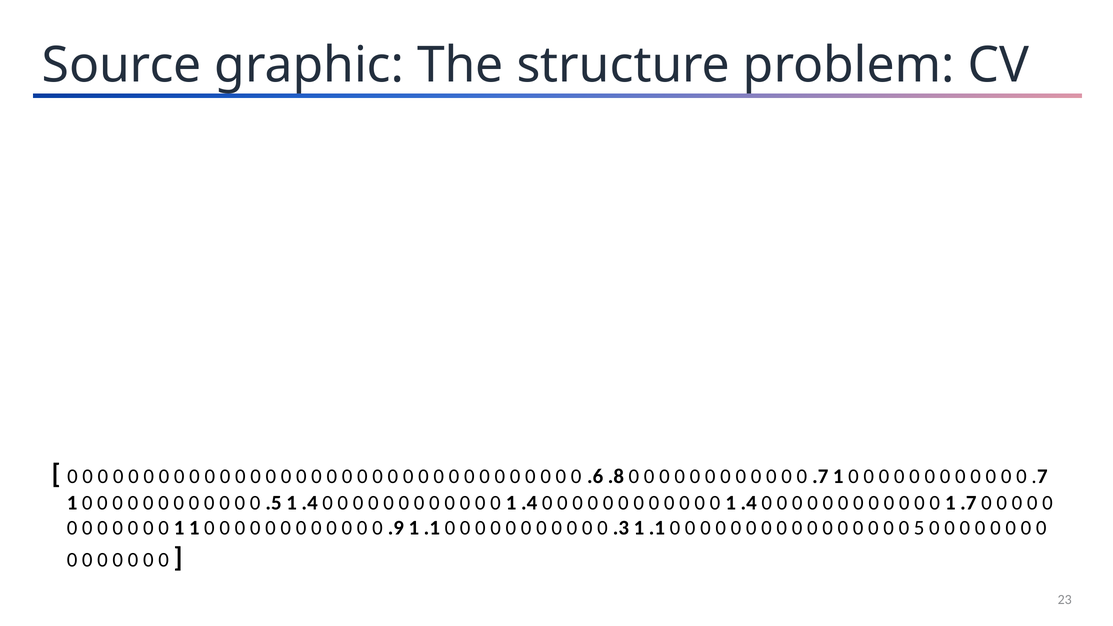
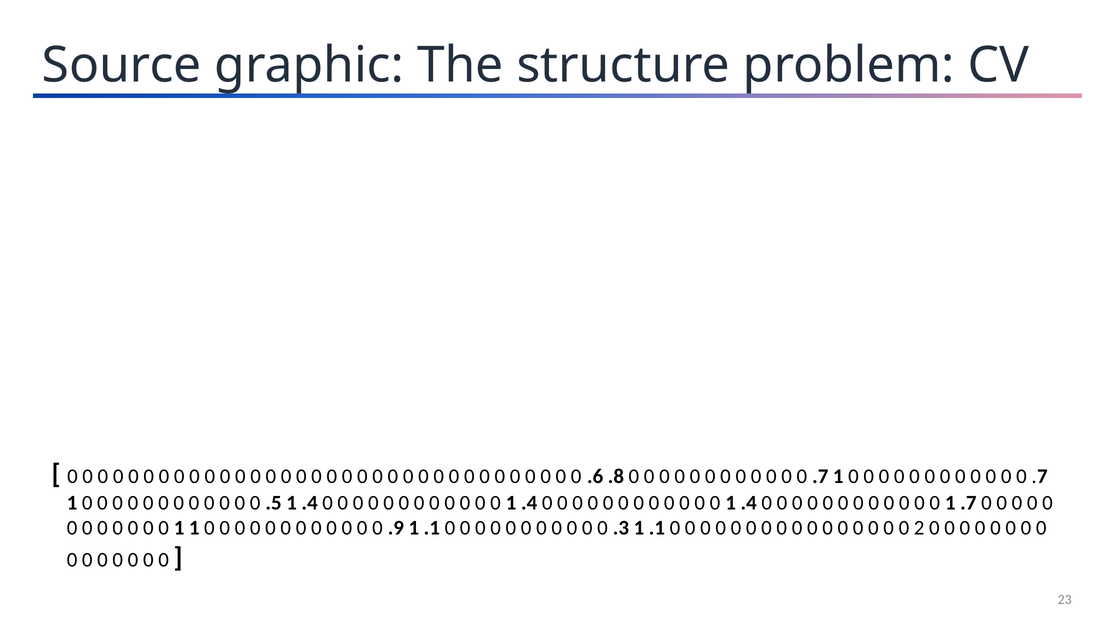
5: 5 -> 2
